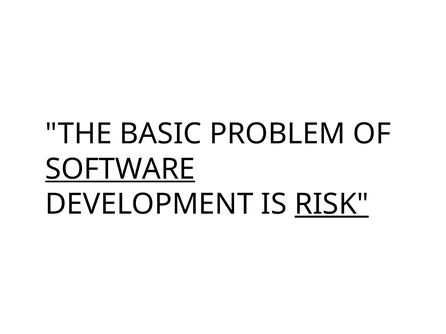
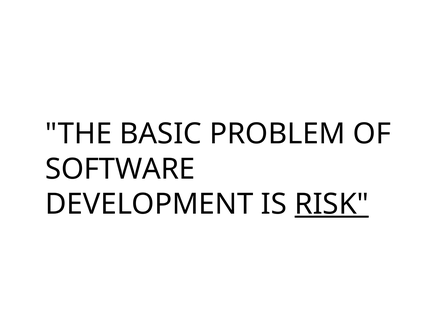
SOFTWARE underline: present -> none
